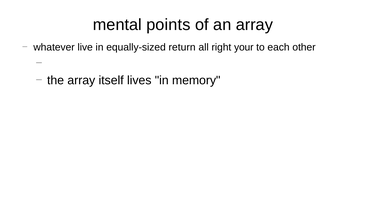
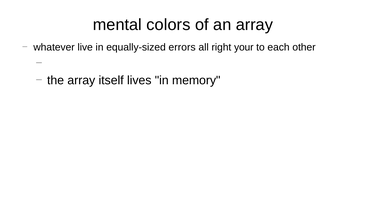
points: points -> colors
return: return -> errors
